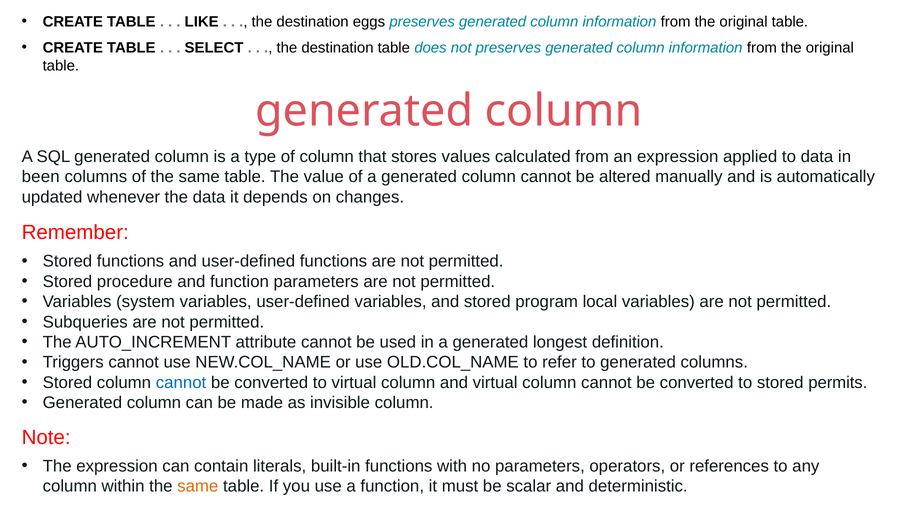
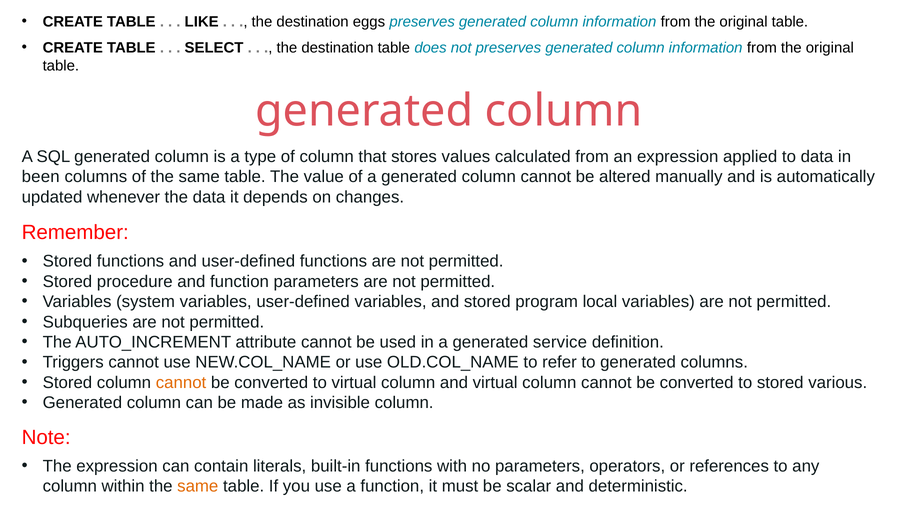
longest: longest -> service
cannot at (181, 383) colour: blue -> orange
permits: permits -> various
